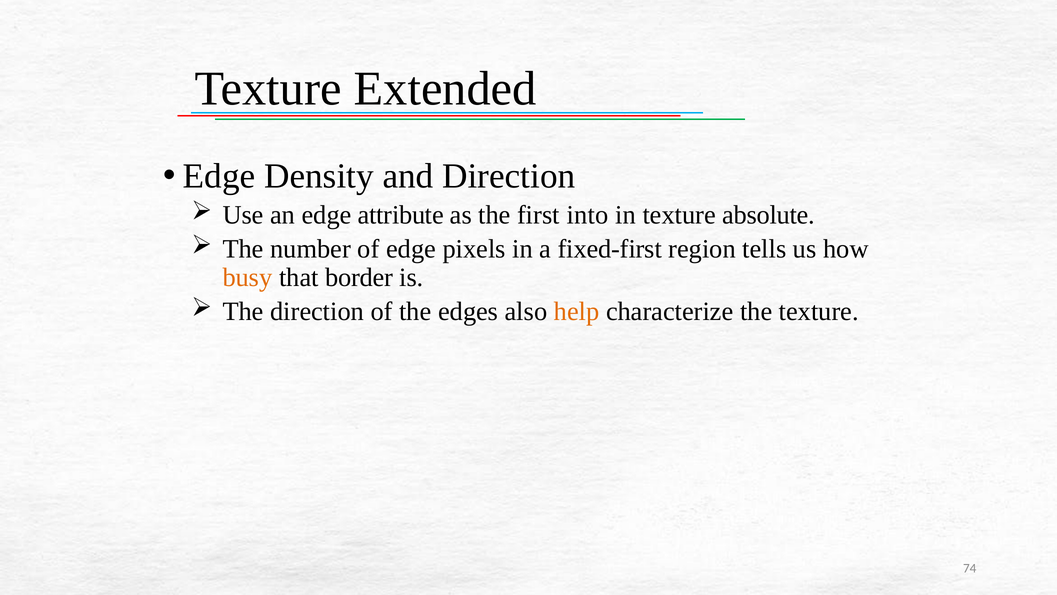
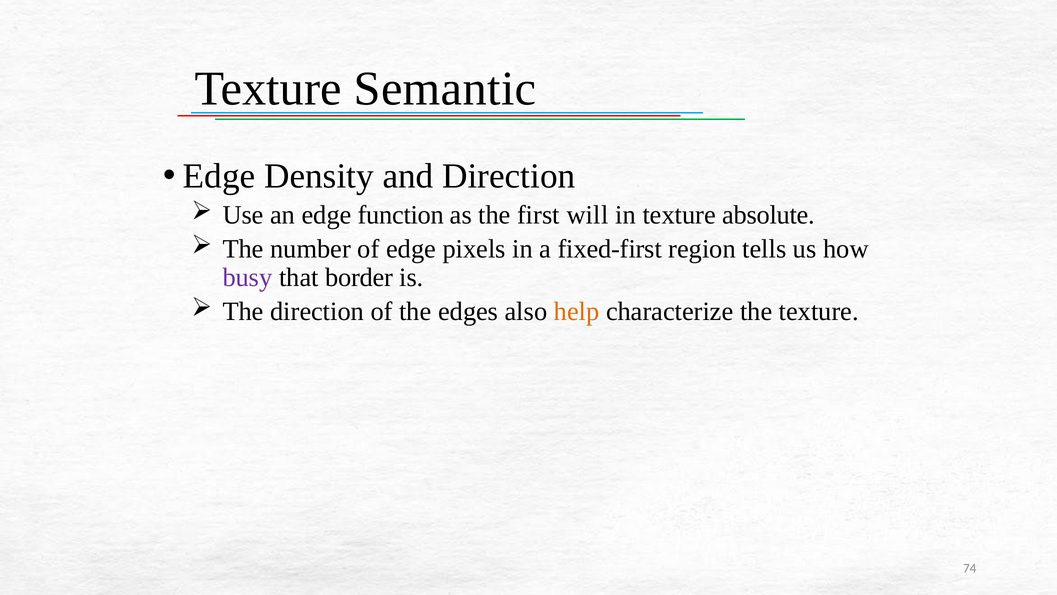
Extended: Extended -> Semantic
attribute: attribute -> function
into: into -> will
busy colour: orange -> purple
